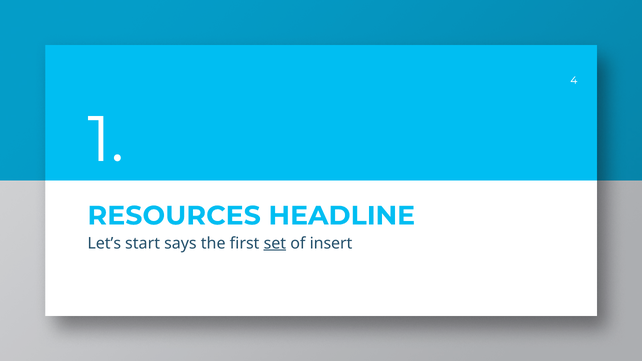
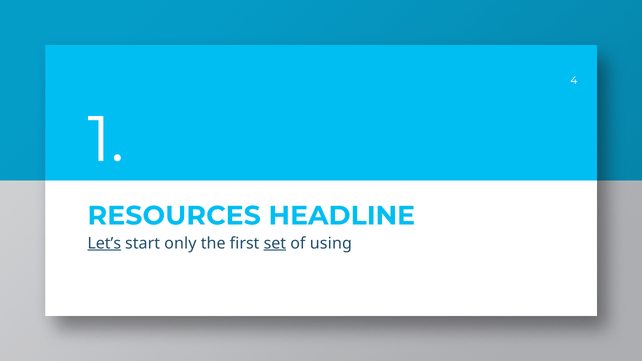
Let’s underline: none -> present
says: says -> only
insert: insert -> using
